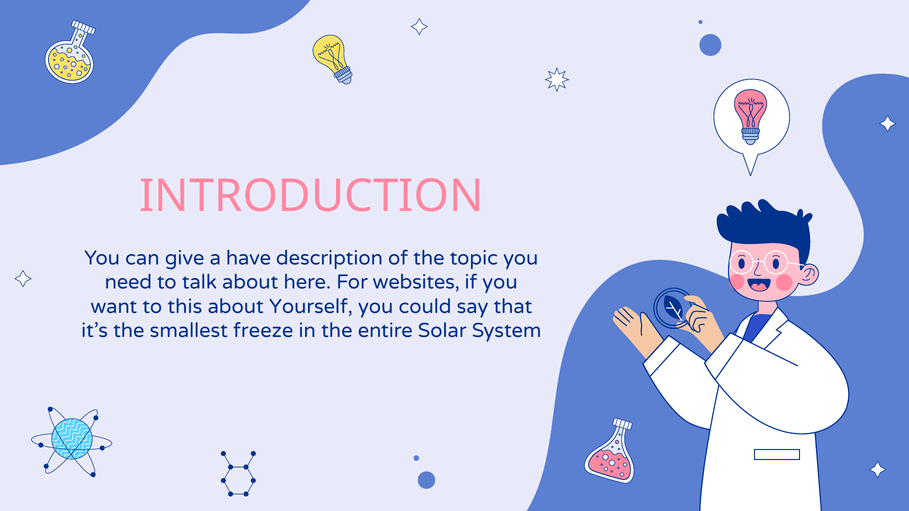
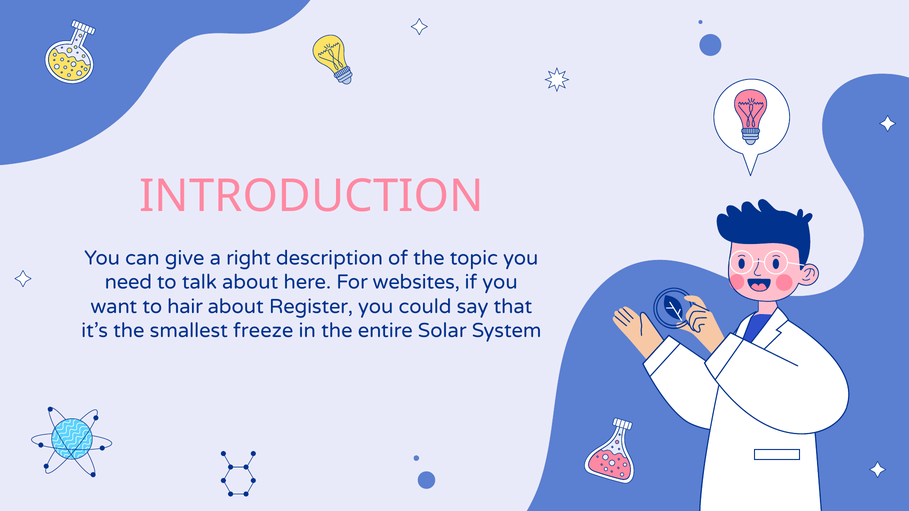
have: have -> right
this: this -> hair
Yourself: Yourself -> Register
